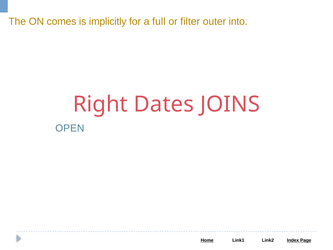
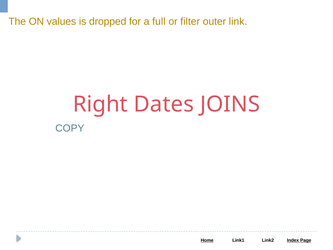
comes: comes -> values
implicitly: implicitly -> dropped
into: into -> link
OPEN: OPEN -> COPY
